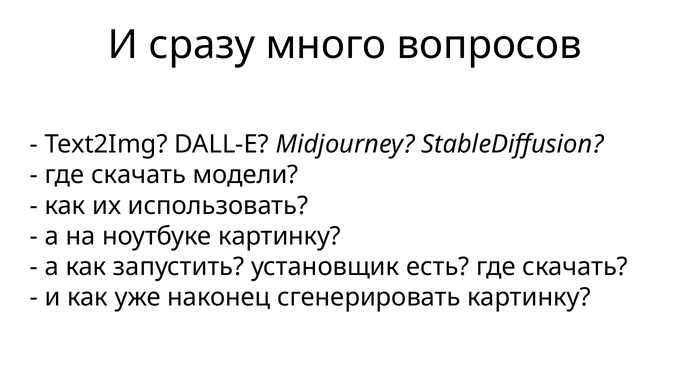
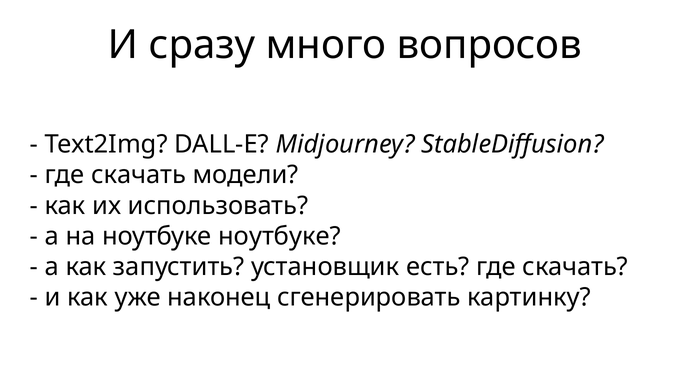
ноутбуке картинку: картинку -> ноутбуке
